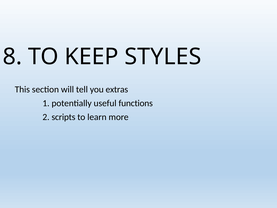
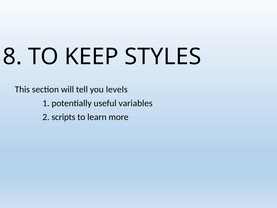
extras: extras -> levels
functions: functions -> variables
